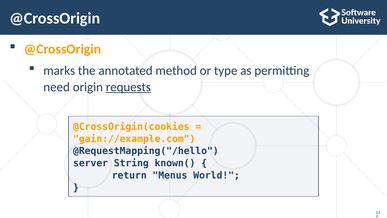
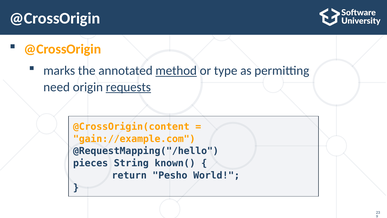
method underline: none -> present
@CrossOrigin(cookies: @CrossOrigin(cookies -> @CrossOrigin(content
server: server -> pieces
Menus: Menus -> Pesho
